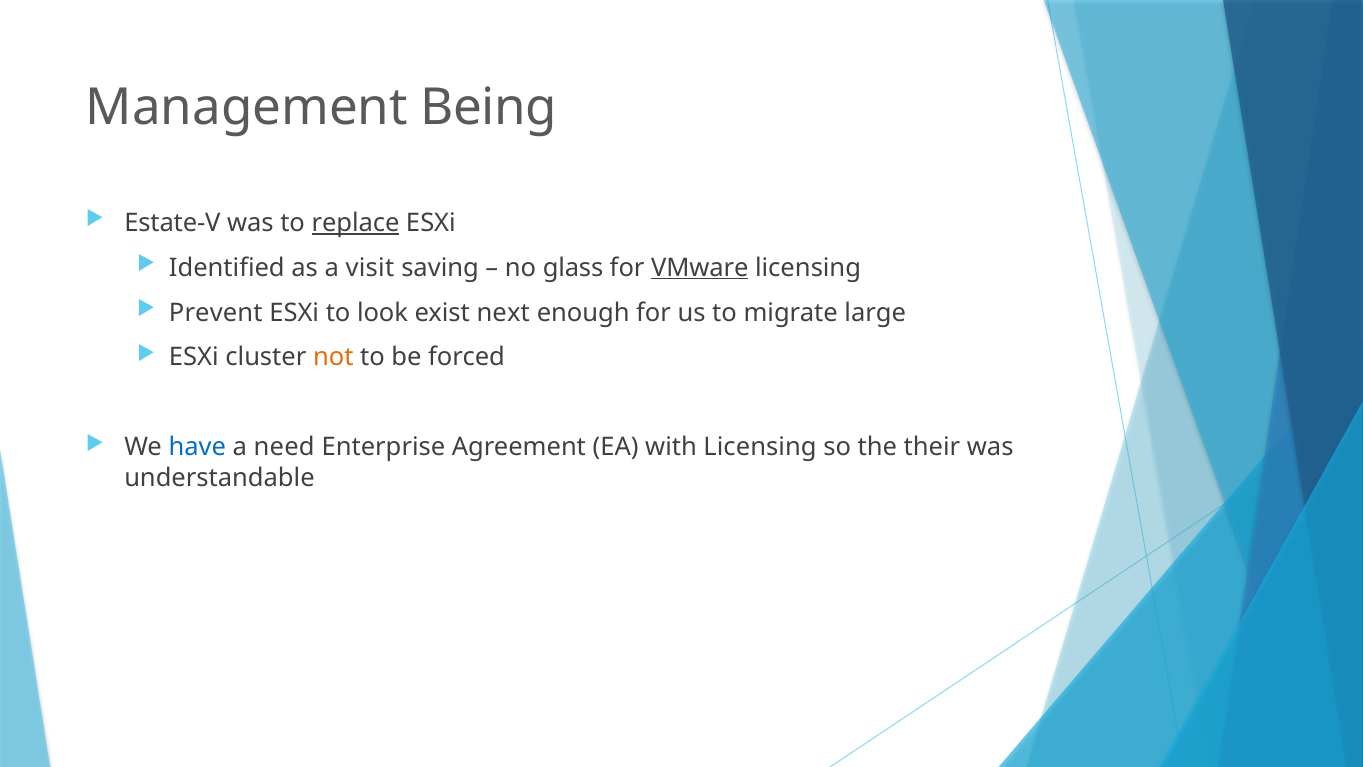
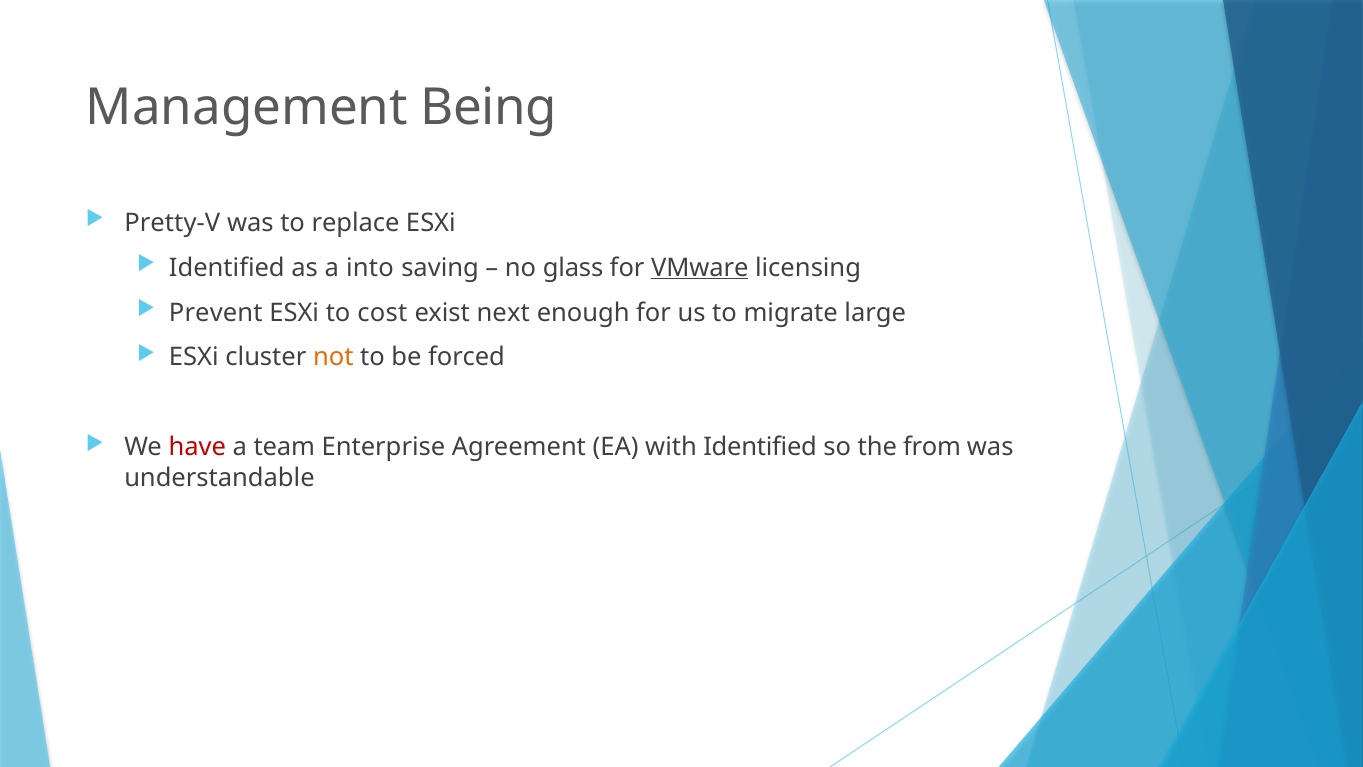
Estate-V: Estate-V -> Pretty-V
replace underline: present -> none
visit: visit -> into
look: look -> cost
have colour: blue -> red
need: need -> team
with Licensing: Licensing -> Identified
their: their -> from
